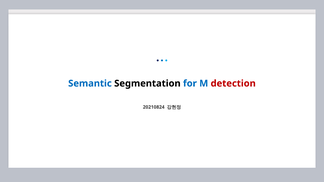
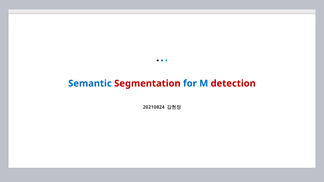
Segmentation colour: black -> red
